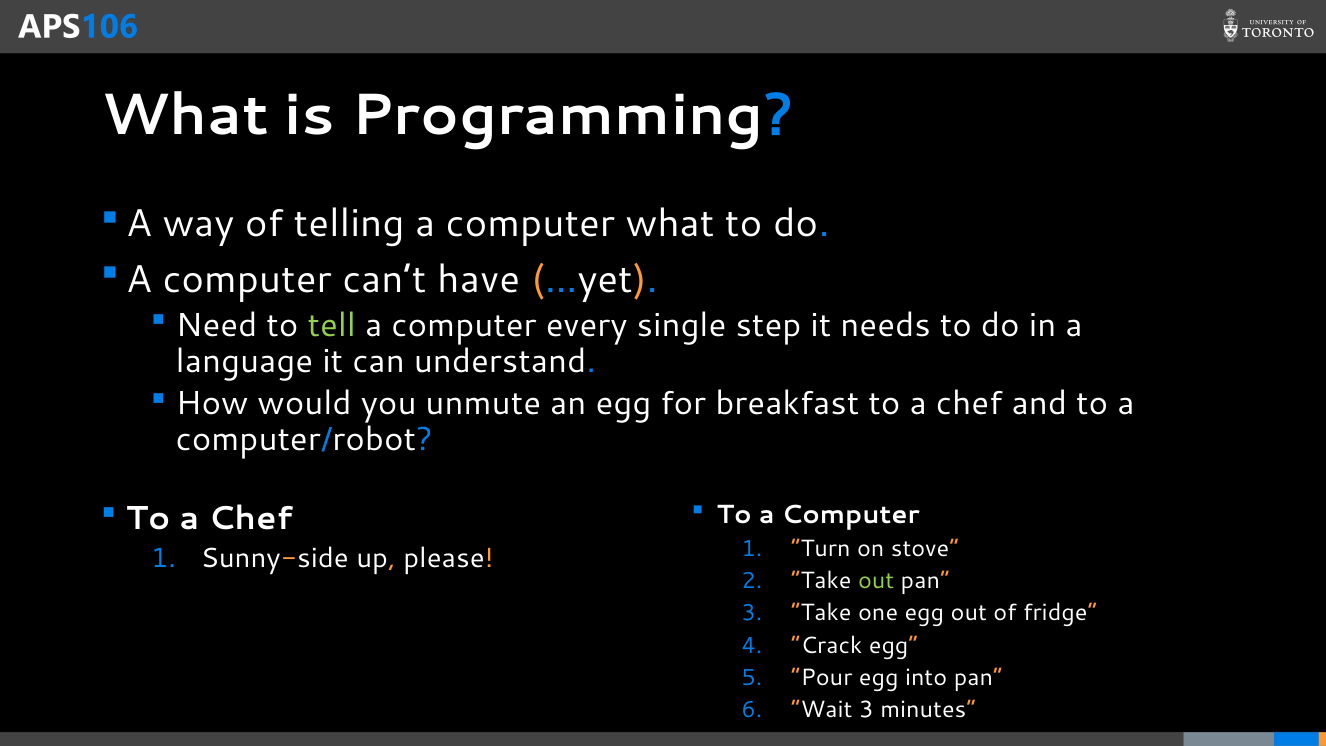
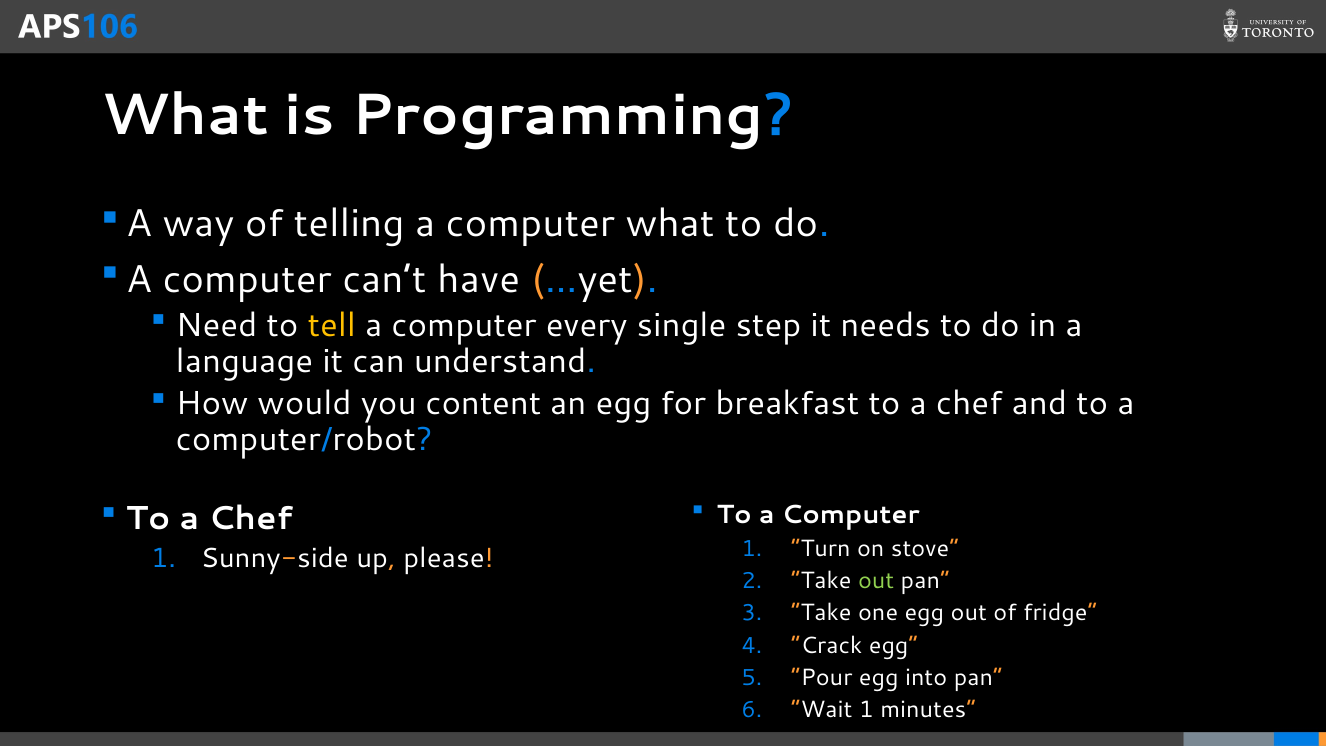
tell colour: light green -> yellow
unmute: unmute -> content
Wait 3: 3 -> 1
